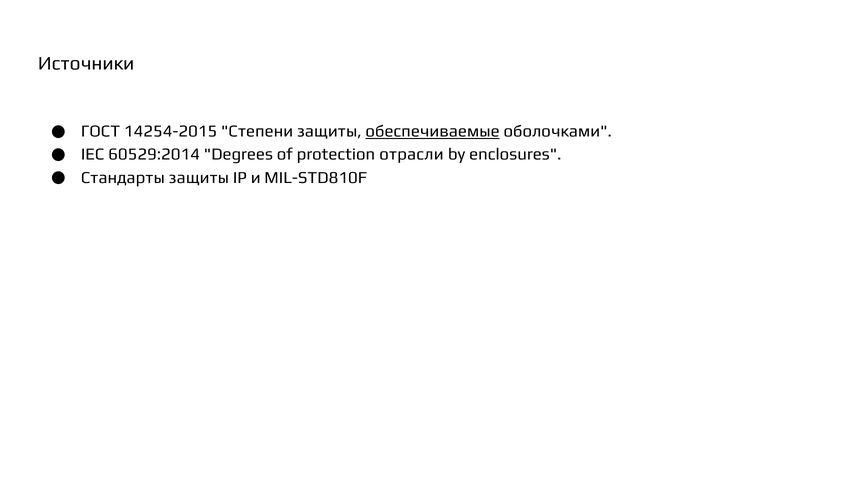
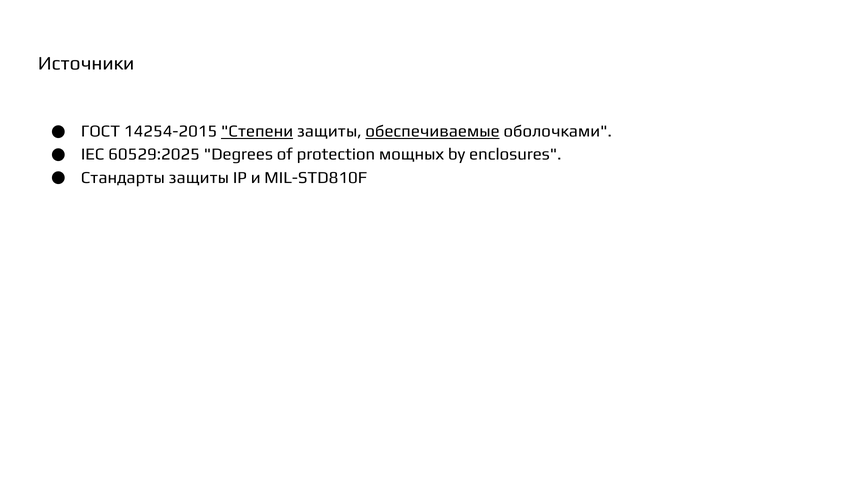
Степени underline: none -> present
60529:2014: 60529:2014 -> 60529:2025
отрасли: отрасли -> мощных
